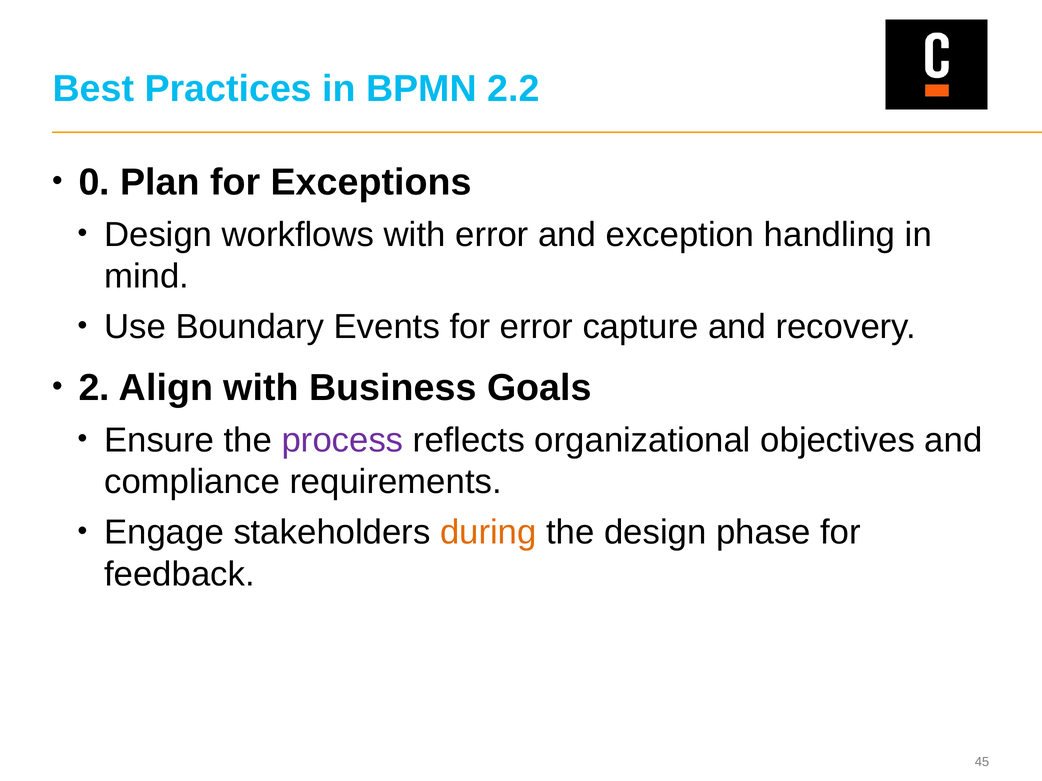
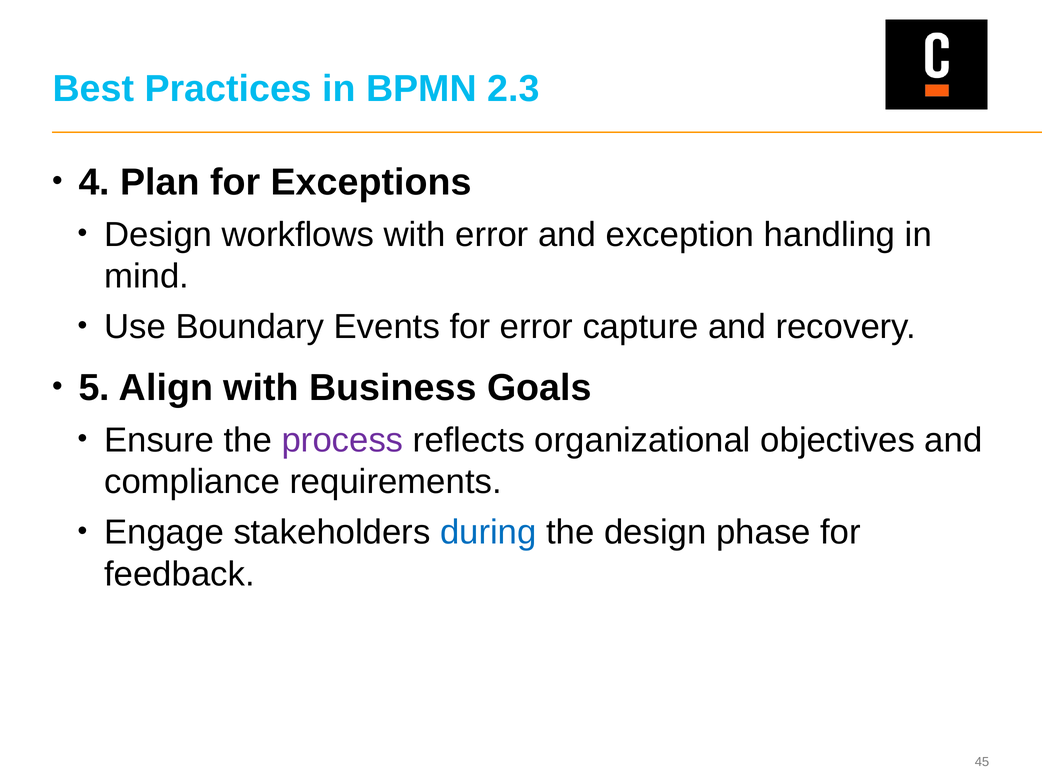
2.2: 2.2 -> 2.3
0: 0 -> 4
2: 2 -> 5
during colour: orange -> blue
